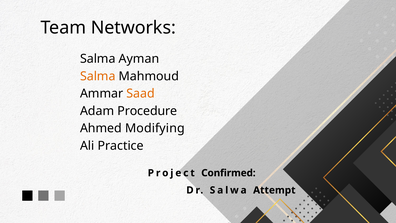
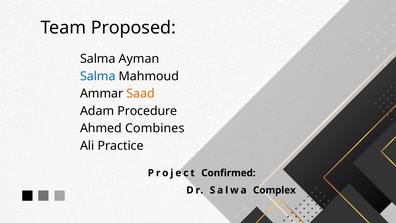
Networks: Networks -> Proposed
Salma at (98, 76) colour: orange -> blue
Modifying: Modifying -> Combines
Attempt: Attempt -> Complex
